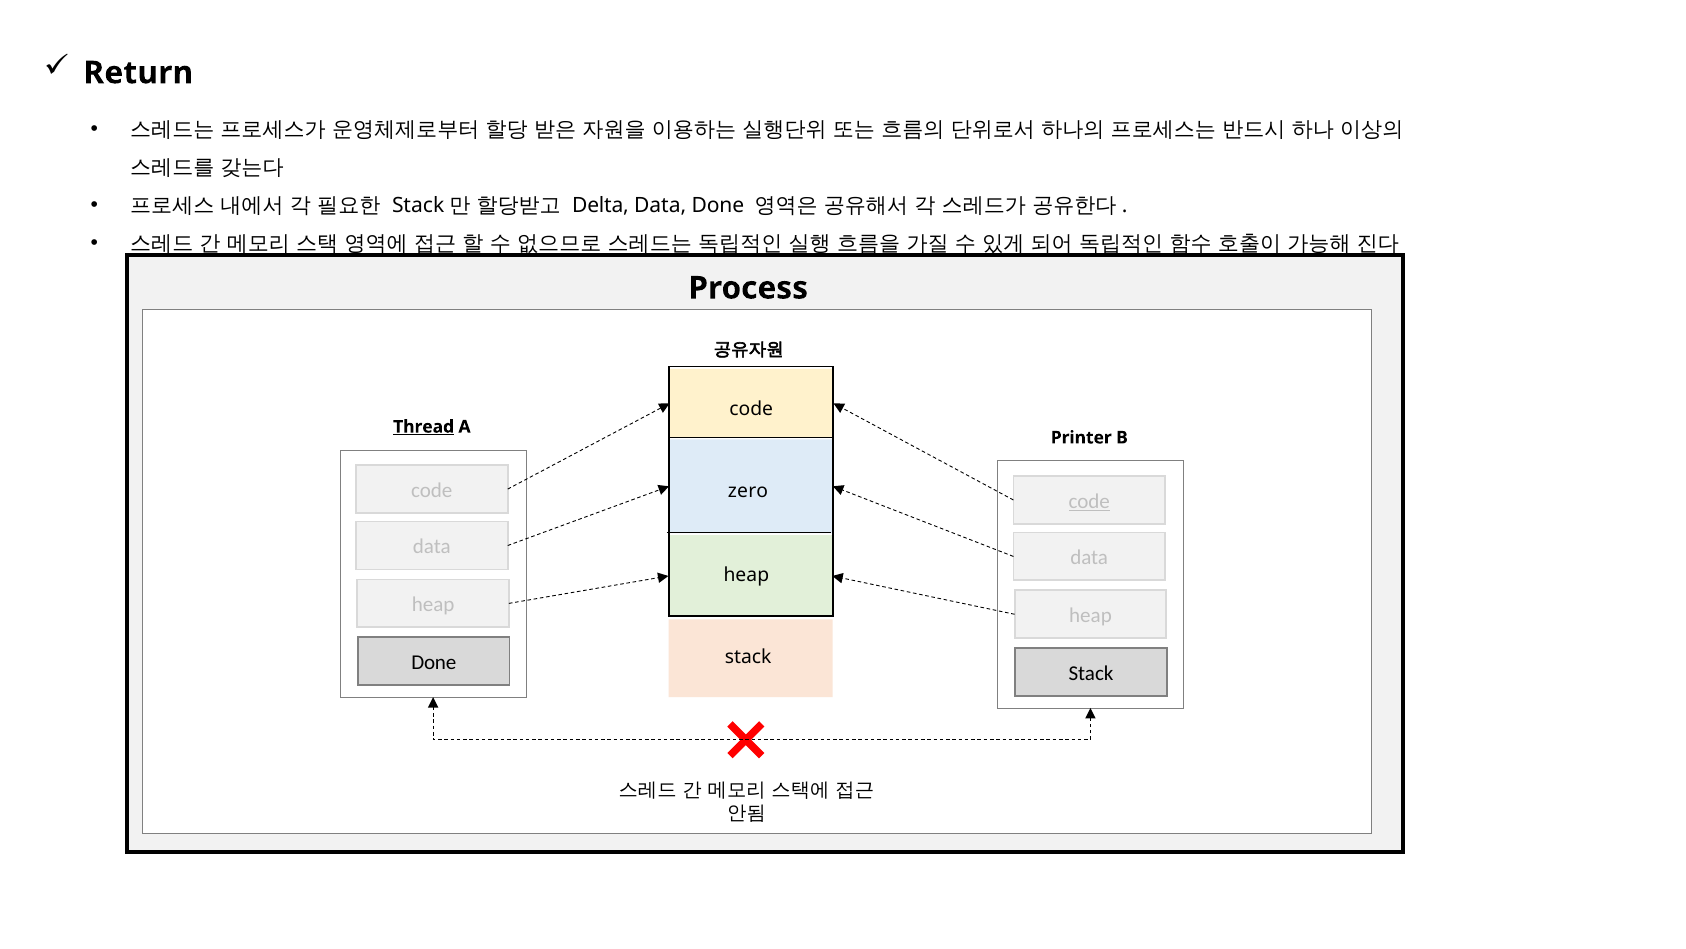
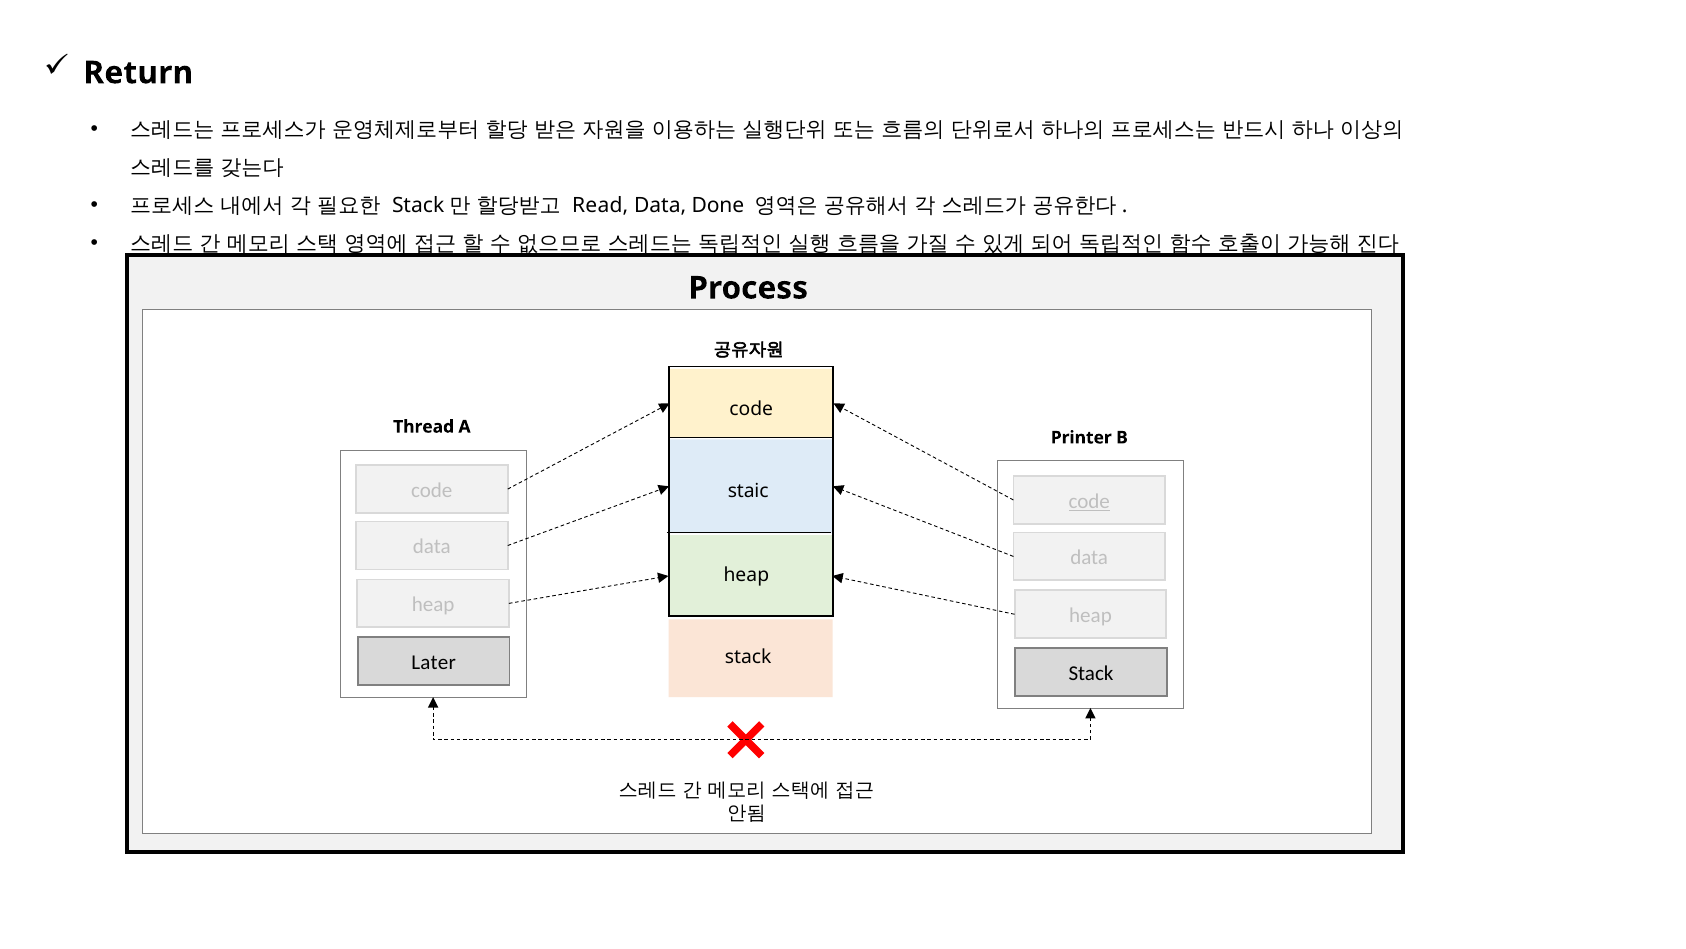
Delta: Delta -> Read
Thread underline: present -> none
zero: zero -> staic
Done at (434, 662): Done -> Later
